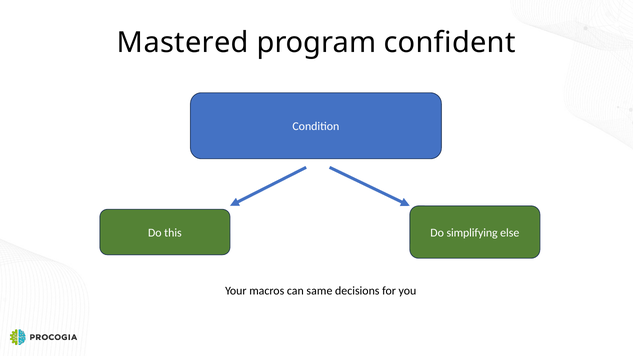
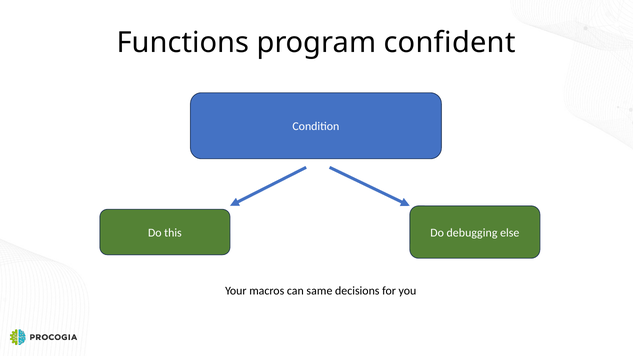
Mastered: Mastered -> Functions
simplifying: simplifying -> debugging
